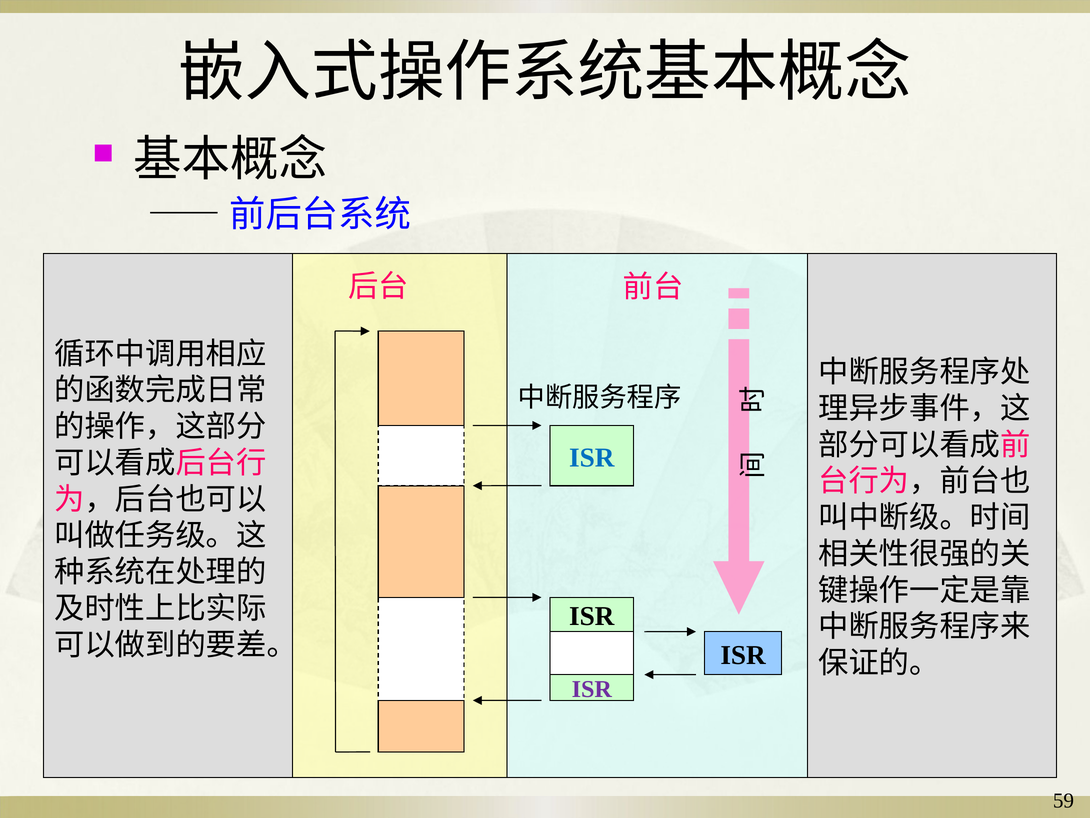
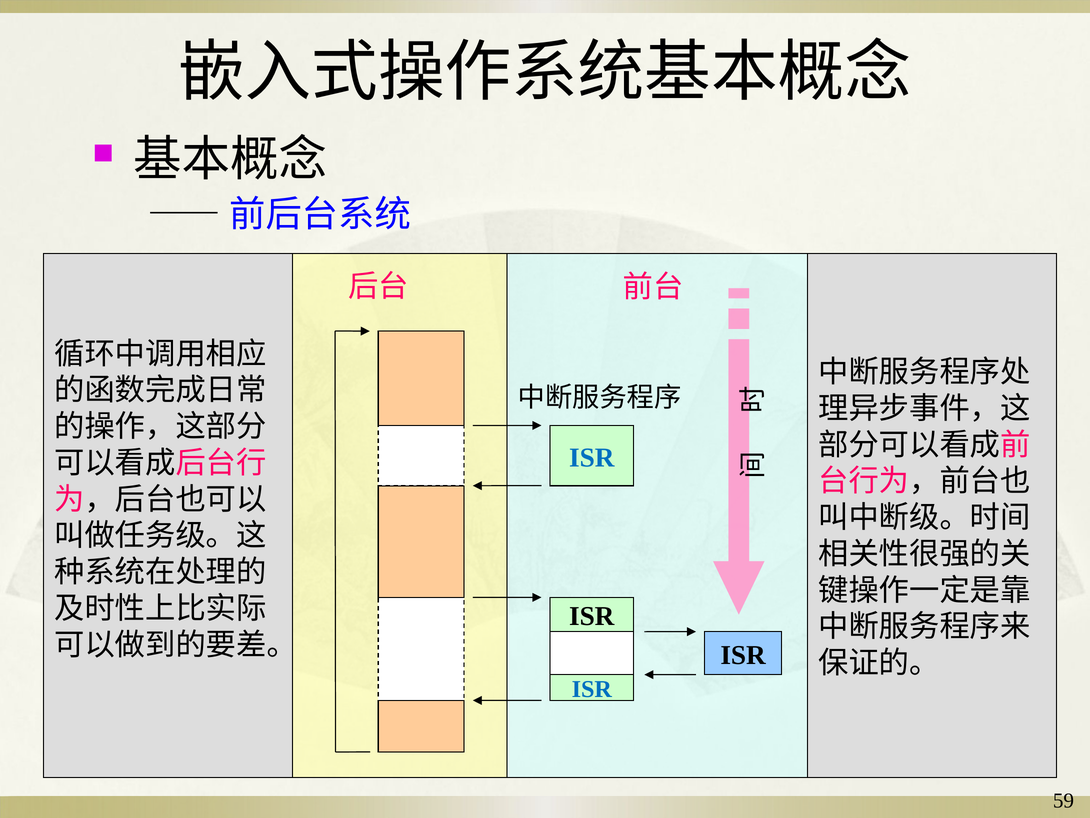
ISR at (592, 689) colour: purple -> blue
